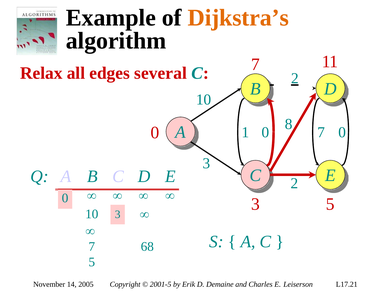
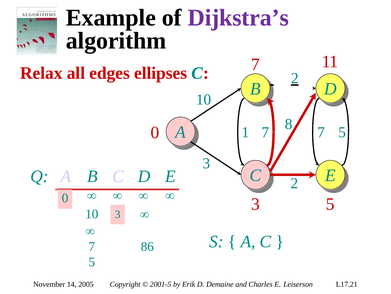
Dijkstra’s colour: orange -> purple
several: several -> ellipses
1 0: 0 -> 7
7 0: 0 -> 5
68: 68 -> 86
